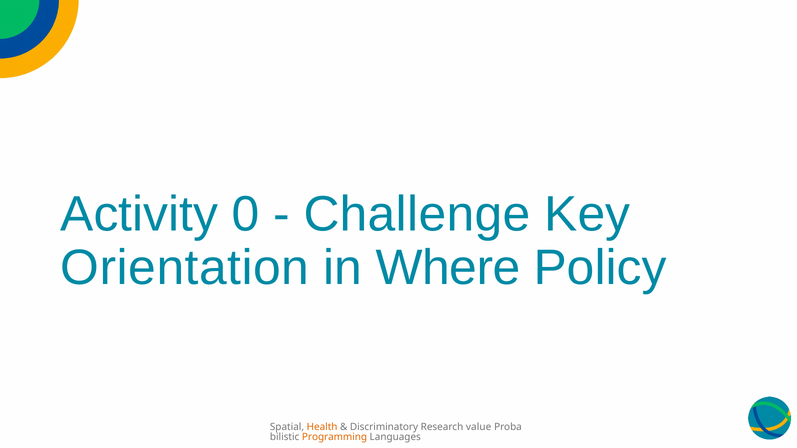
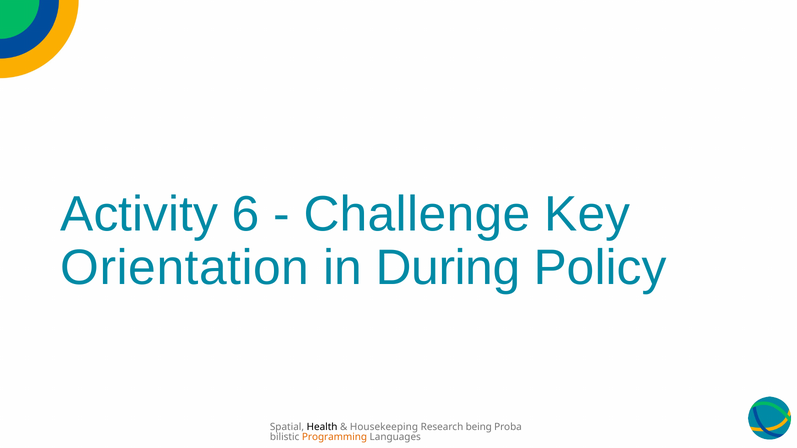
0: 0 -> 6
Where: Where -> During
Health colour: orange -> black
Discriminatory: Discriminatory -> Housekeeping
value: value -> being
